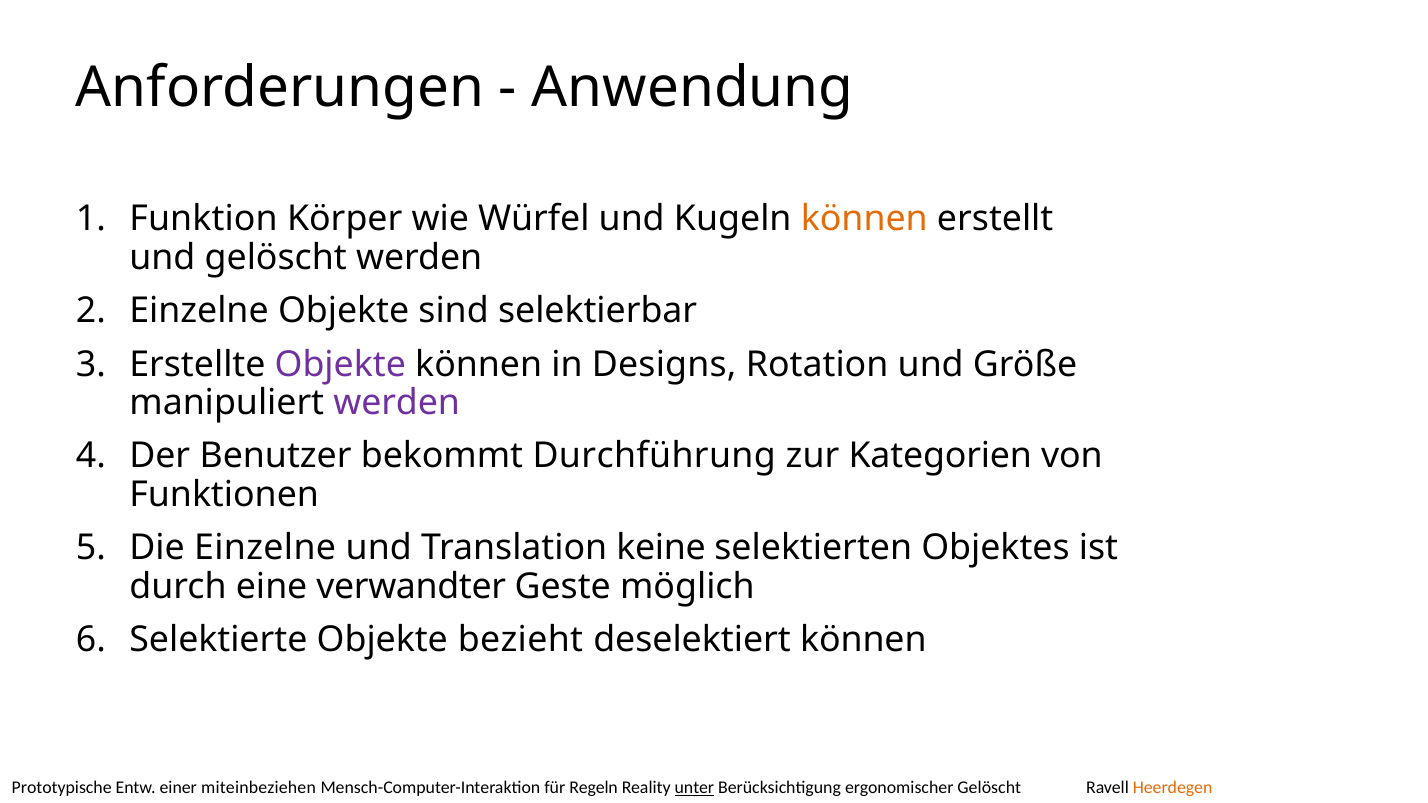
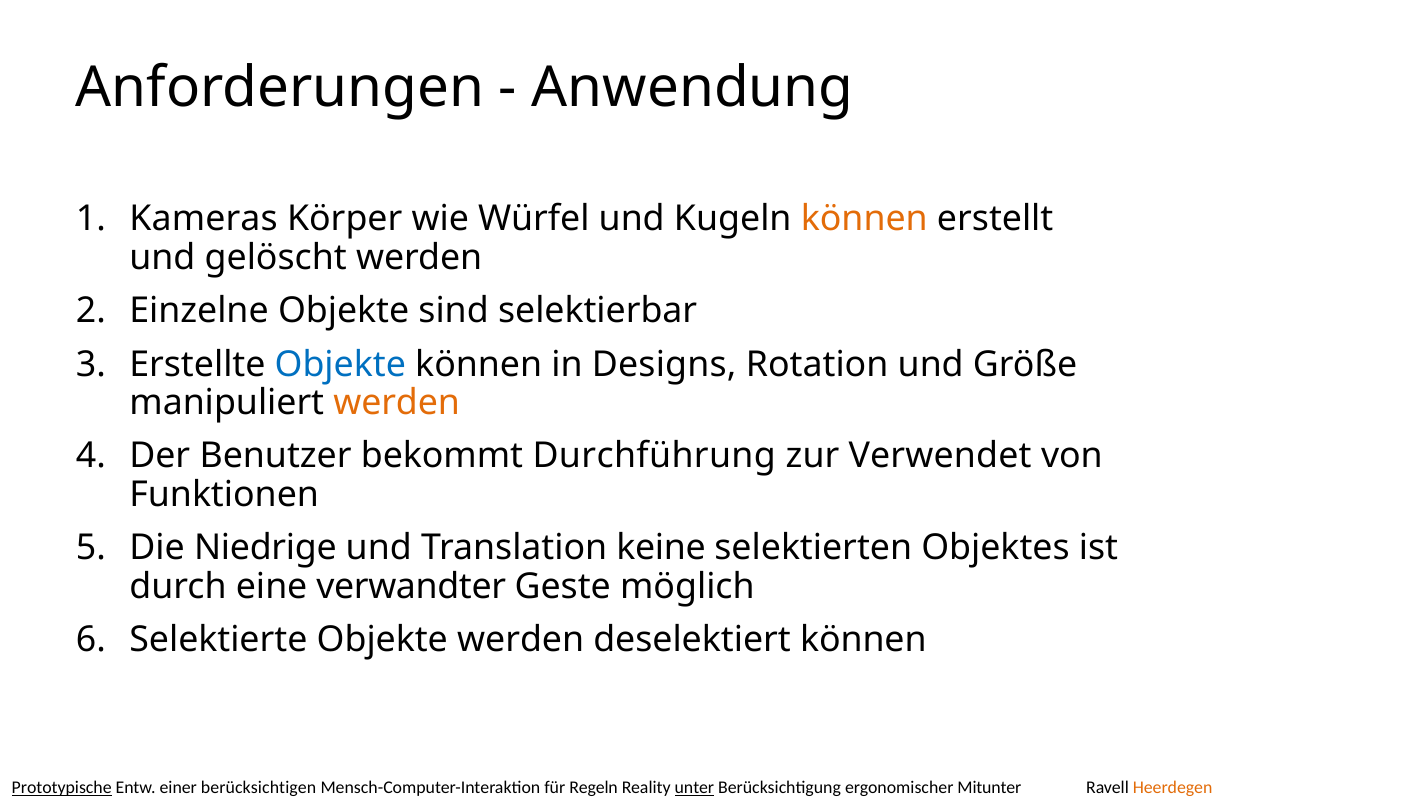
Funktion: Funktion -> Kameras
Objekte at (340, 364) colour: purple -> blue
werden at (397, 403) colour: purple -> orange
Kategorien: Kategorien -> Verwendet
Die Einzelne: Einzelne -> Niedrige
Objekte bezieht: bezieht -> werden
Prototypische underline: none -> present
miteinbeziehen: miteinbeziehen -> berücksichtigen
ergonomischer Gelöscht: Gelöscht -> Mitunter
